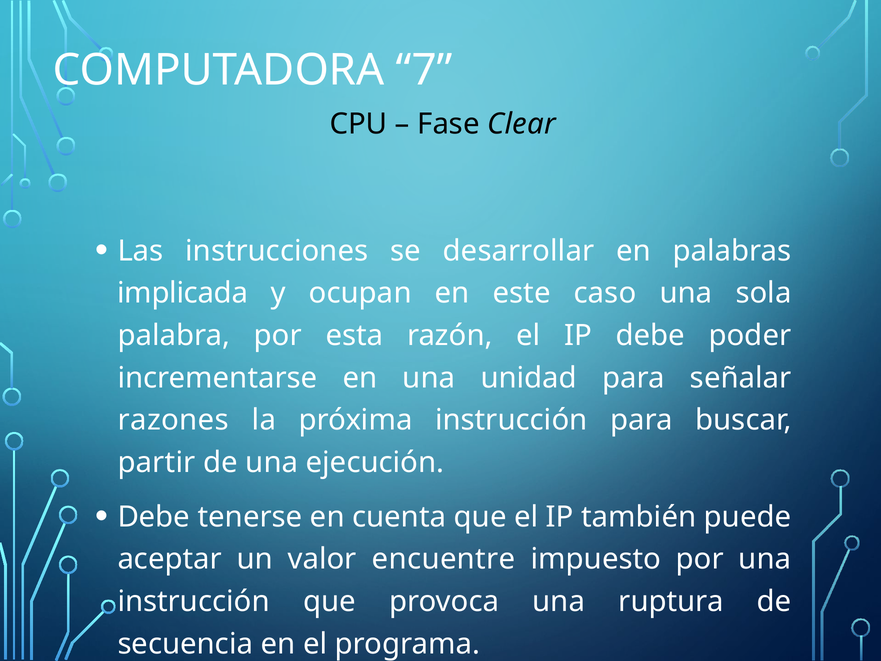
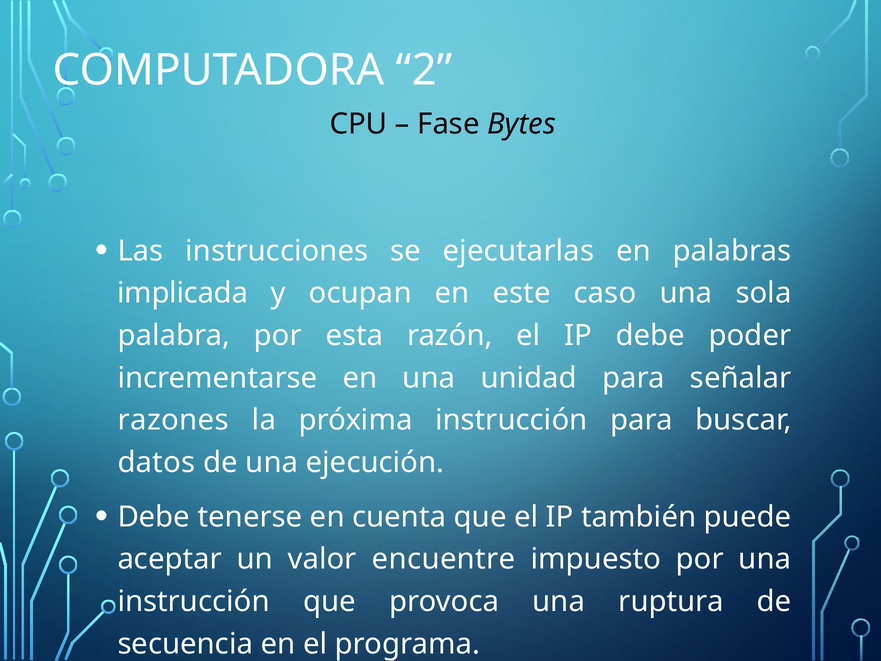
7: 7 -> 2
Clear: Clear -> Bytes
desarrollar: desarrollar -> ejecutarlas
partir: partir -> datos
